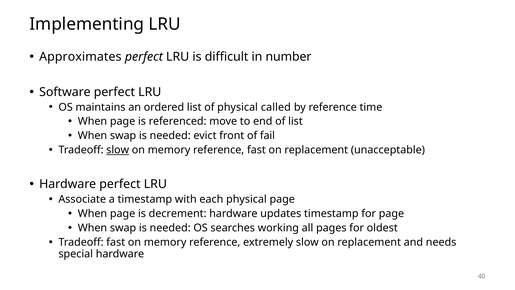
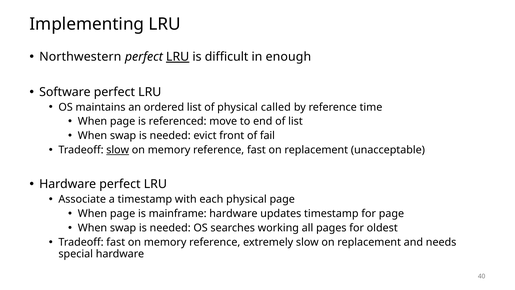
Approximates: Approximates -> Northwestern
LRU at (178, 57) underline: none -> present
number: number -> enough
decrement: decrement -> mainframe
